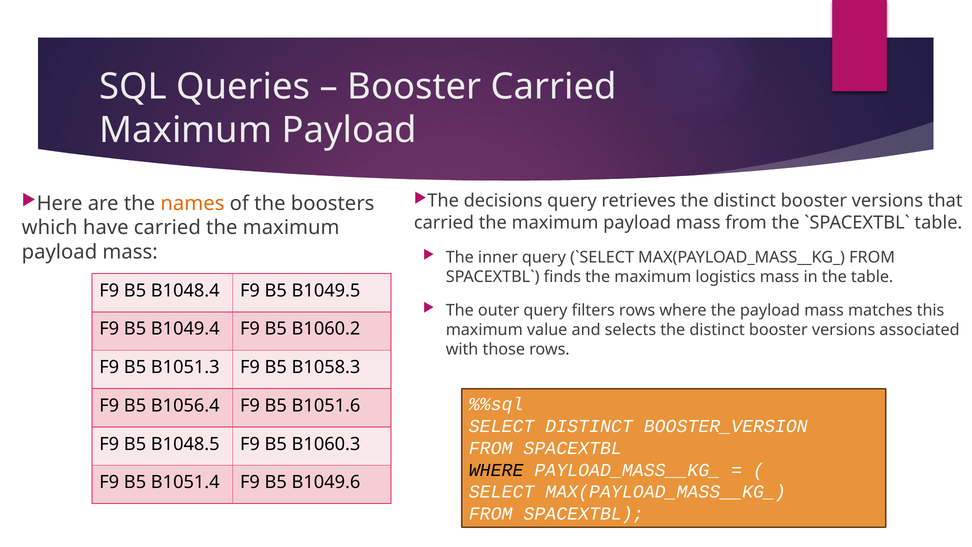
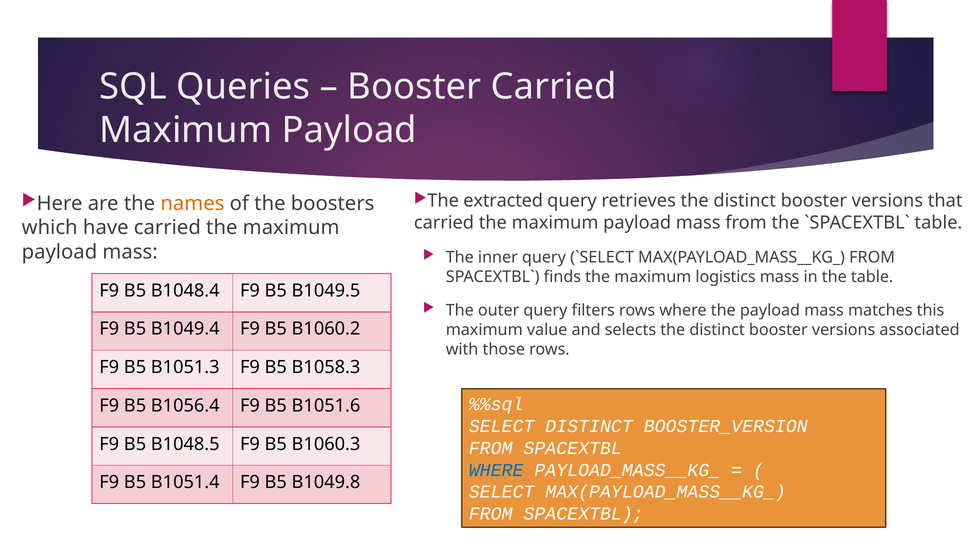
decisions: decisions -> extracted
WHERE at (496, 470) colour: black -> blue
B1049.6: B1049.6 -> B1049.8
